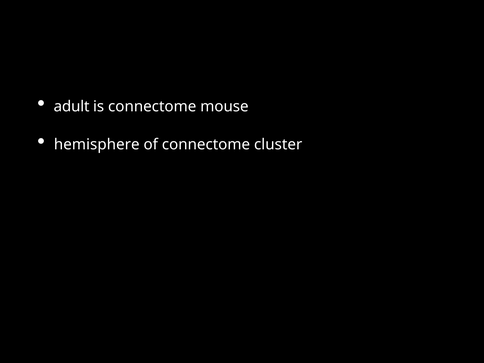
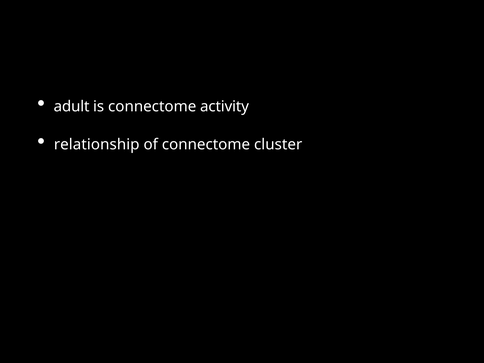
mouse: mouse -> activity
hemisphere: hemisphere -> relationship
